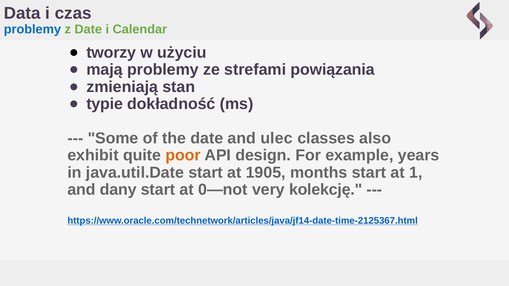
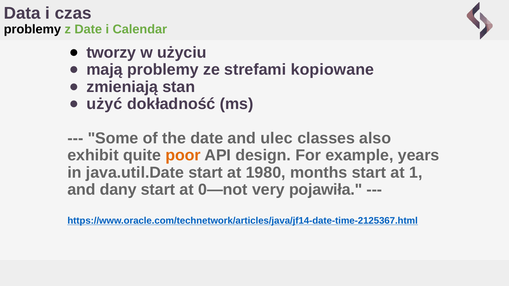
problemy at (32, 29) colour: blue -> black
powiązania: powiązania -> kopiowane
typie: typie -> użyć
1905: 1905 -> 1980
kolekcję: kolekcję -> pojawiła
